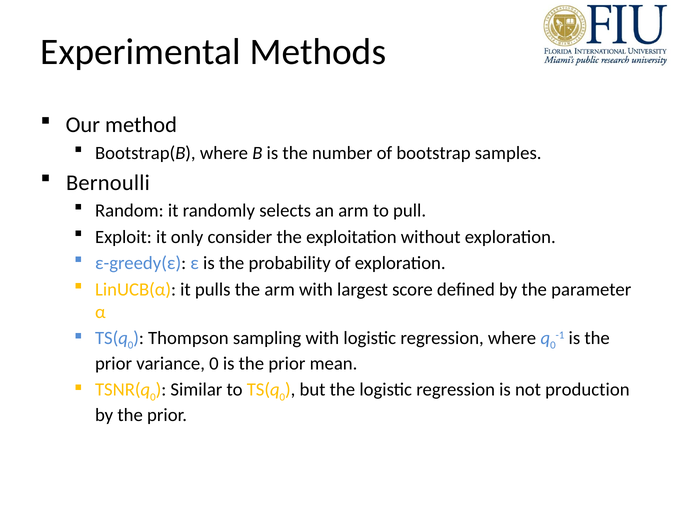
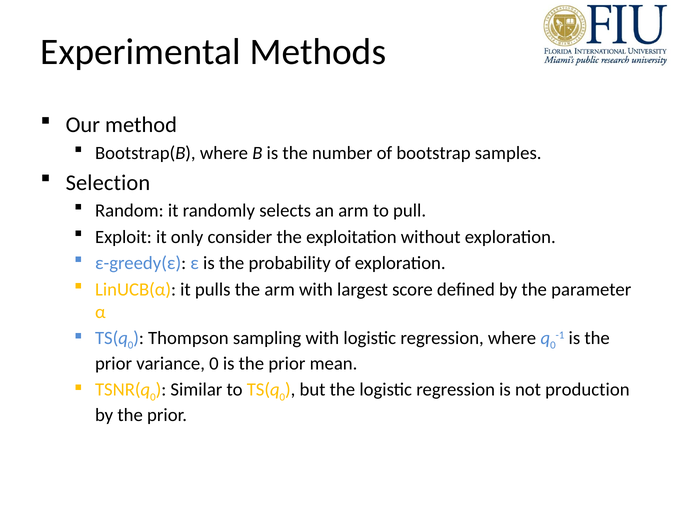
Bernoulli: Bernoulli -> Selection
